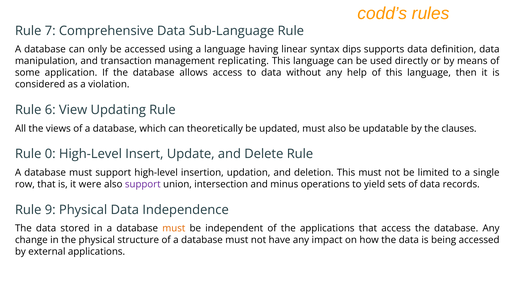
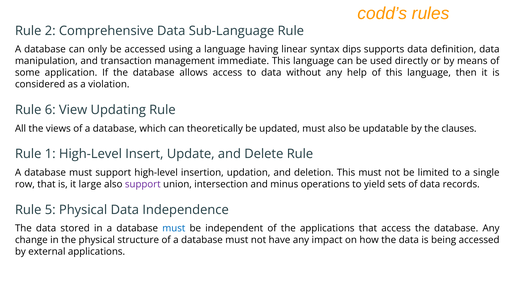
7: 7 -> 2
replicating: replicating -> immediate
0: 0 -> 1
were: were -> large
9: 9 -> 5
must at (174, 228) colour: orange -> blue
